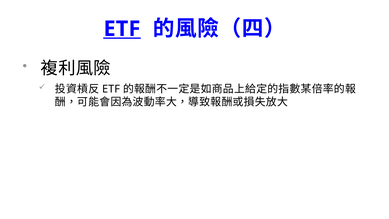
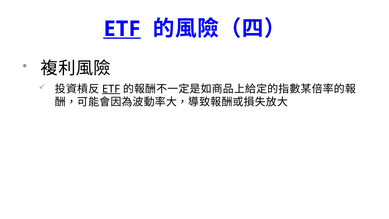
ETF at (111, 89) underline: none -> present
